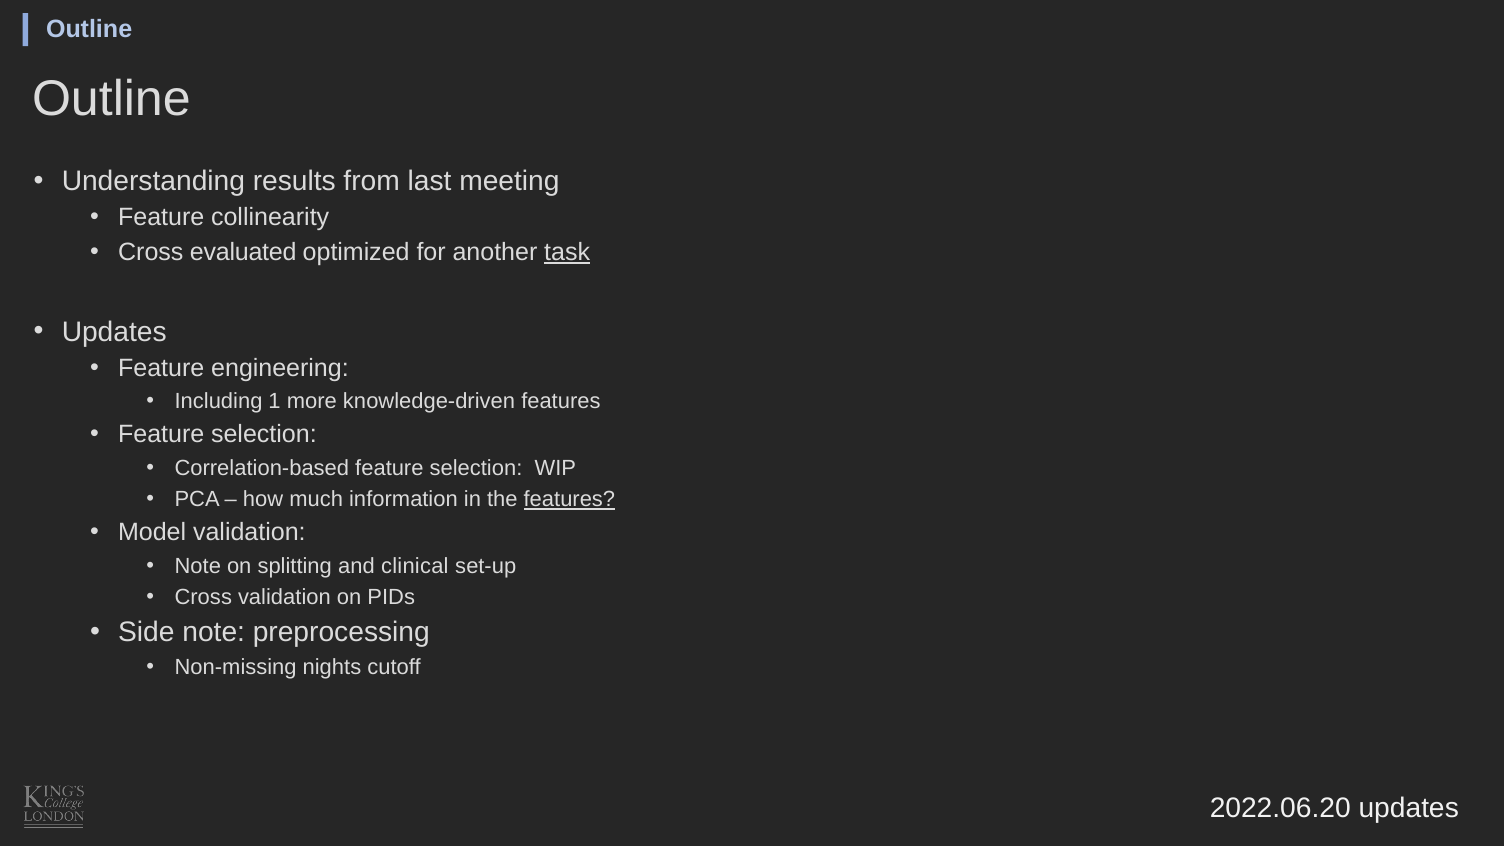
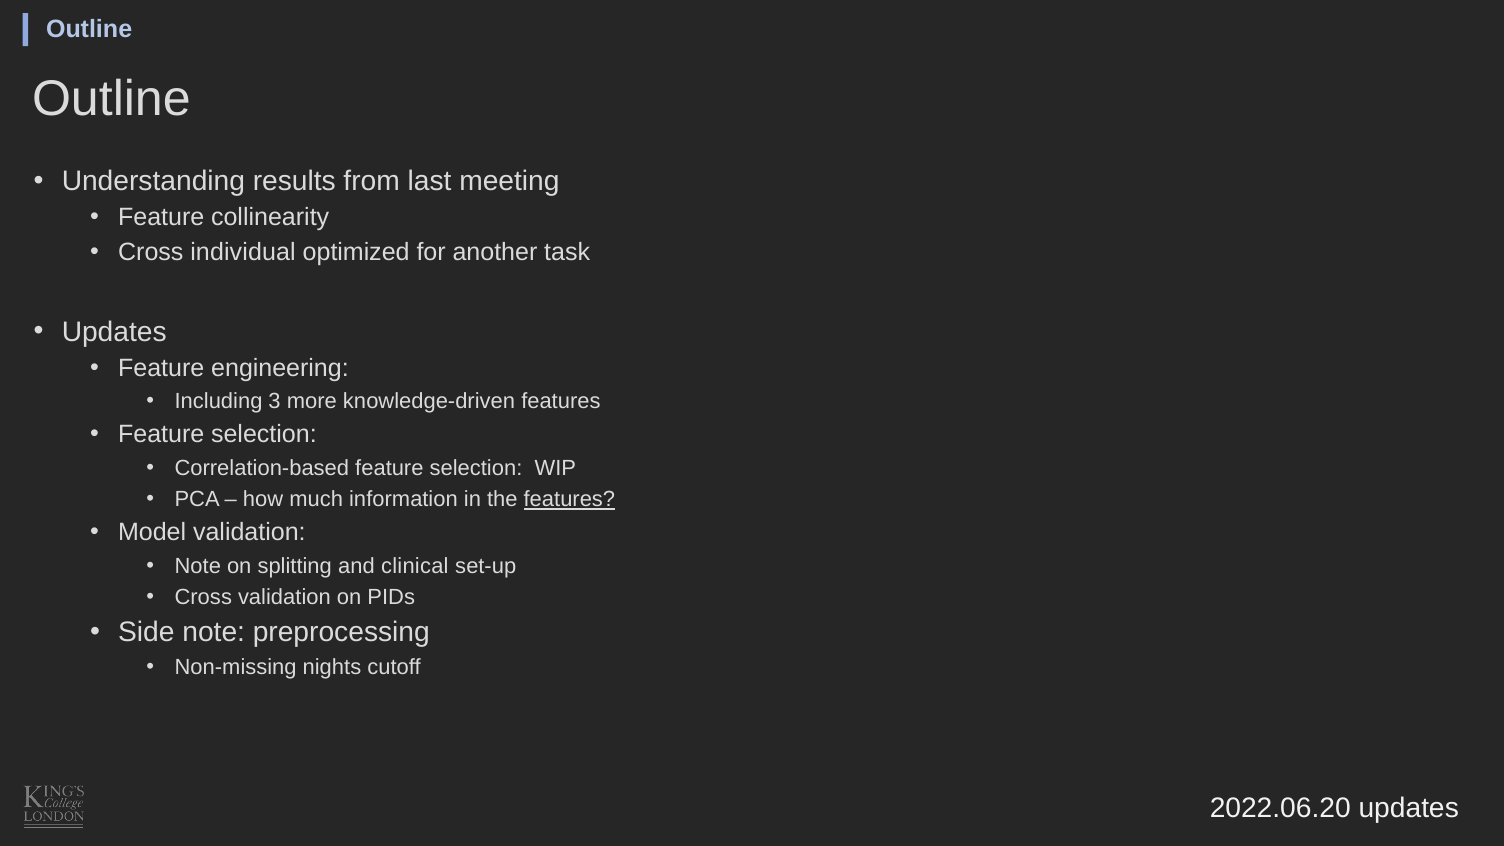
evaluated: evaluated -> individual
task underline: present -> none
1: 1 -> 3
